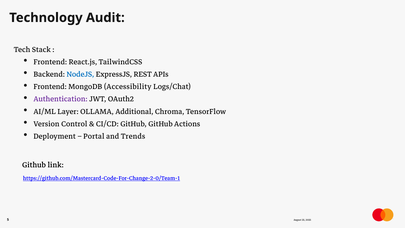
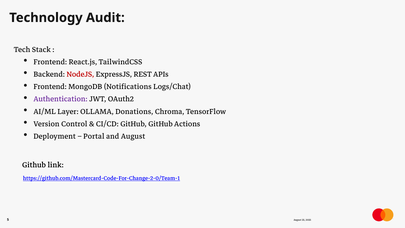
NodeJS colour: blue -> red
Accessibility: Accessibility -> Notifications
Additional: Additional -> Donations
and Trends: Trends -> August
